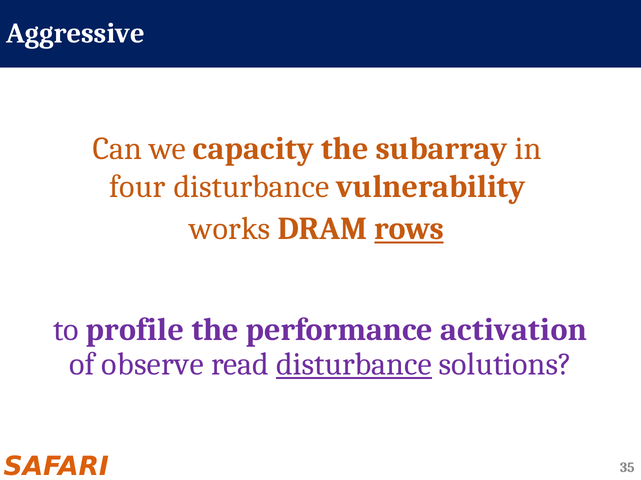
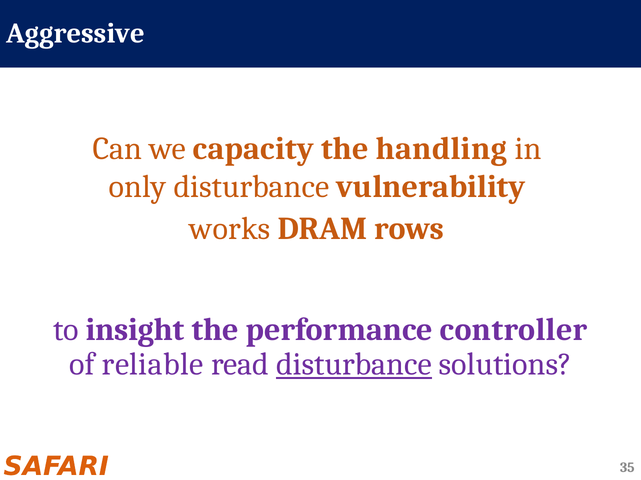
subarray: subarray -> handling
four: four -> only
rows underline: present -> none
profile: profile -> insight
activation: activation -> controller
observe: observe -> reliable
